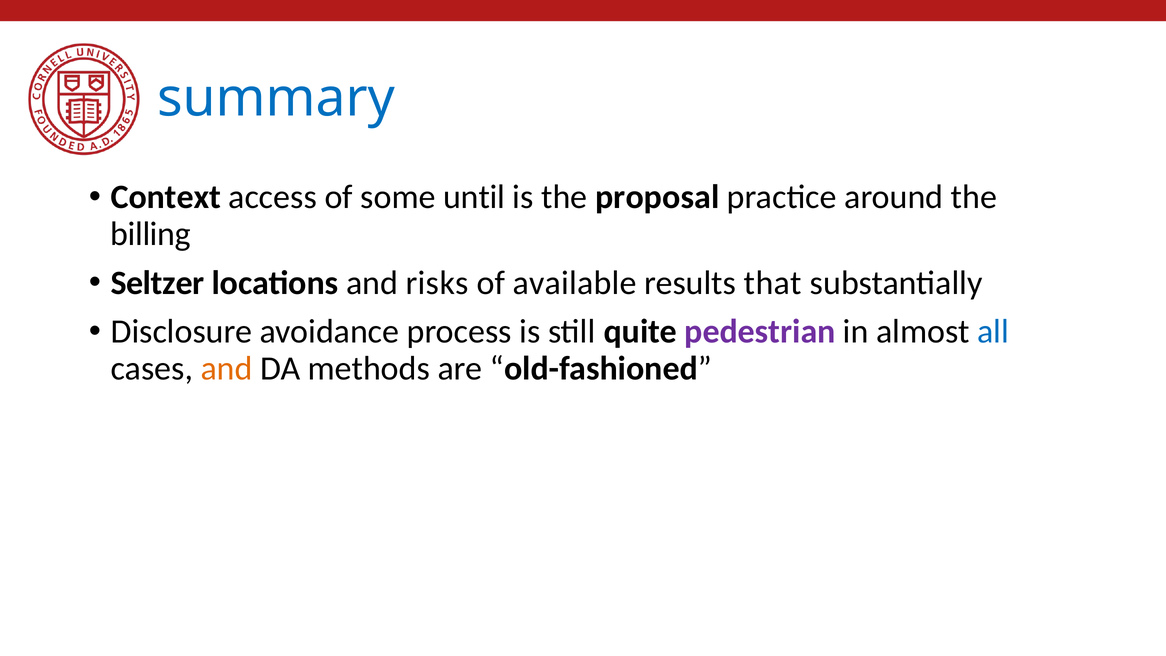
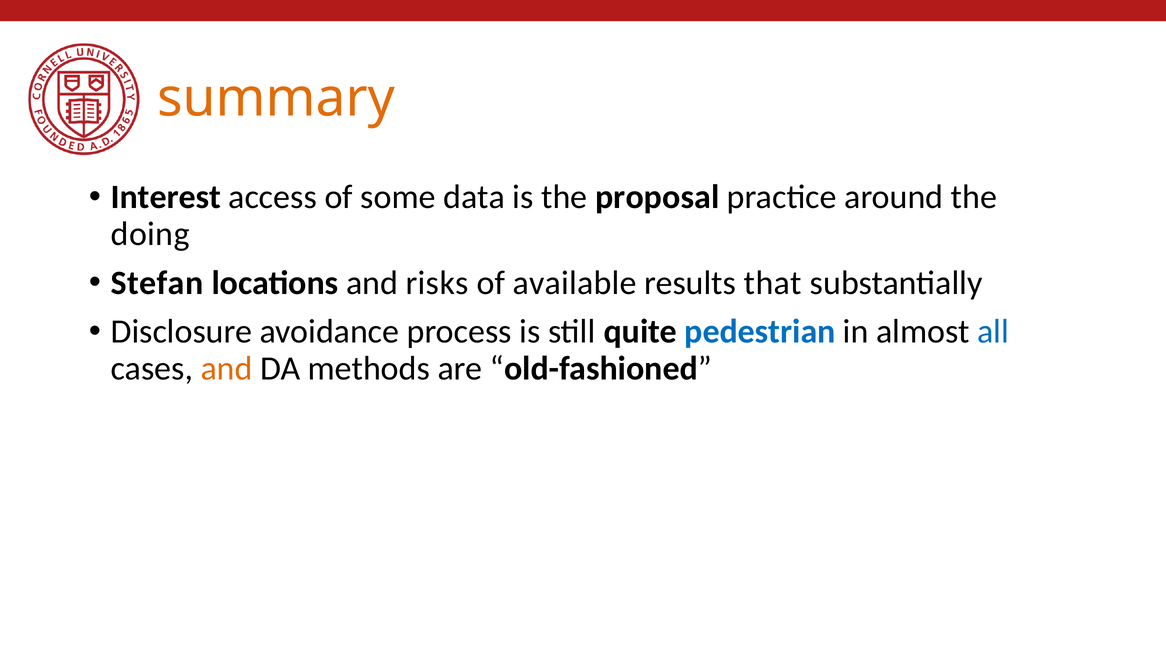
summary colour: blue -> orange
Context: Context -> Interest
until: until -> data
billing: billing -> doing
Seltzer: Seltzer -> Stefan
pedestrian colour: purple -> blue
